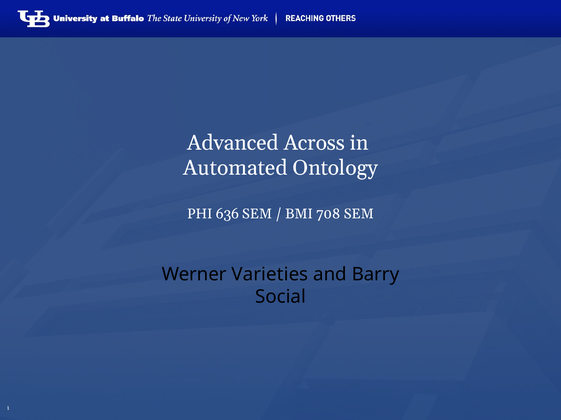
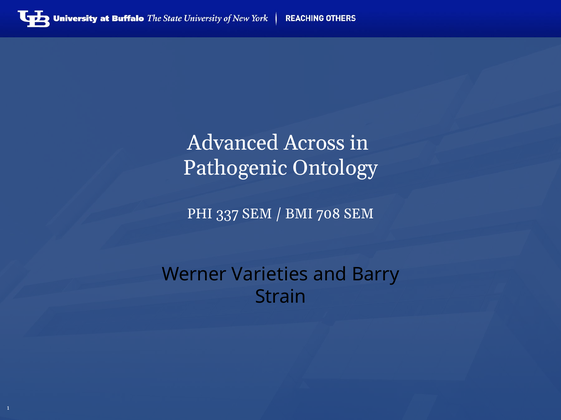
Automated: Automated -> Pathogenic
636: 636 -> 337
Social: Social -> Strain
